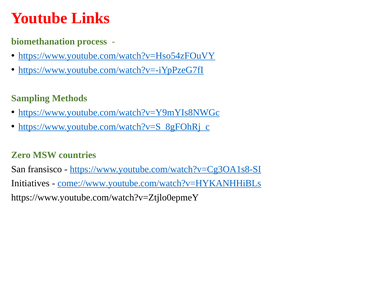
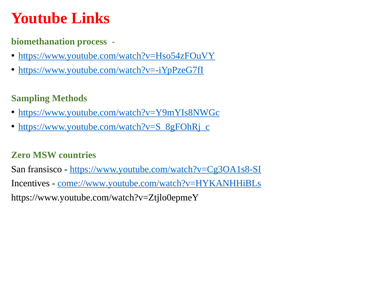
Initiatives: Initiatives -> Incentives
